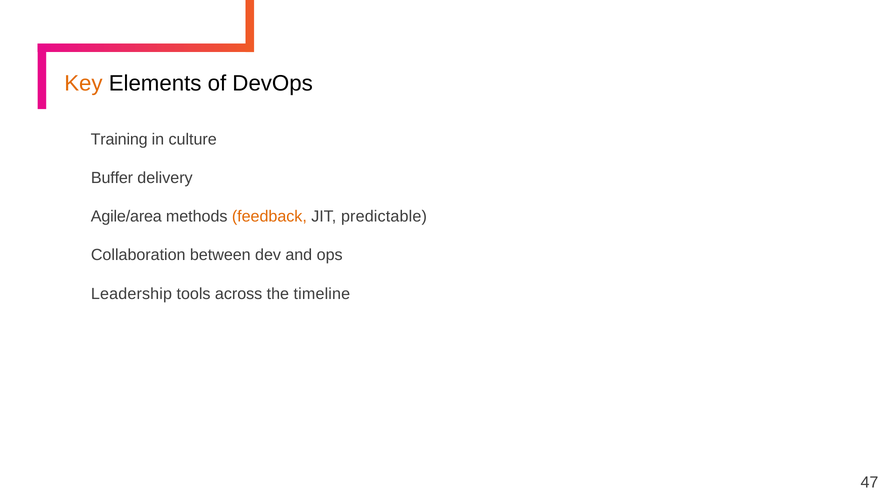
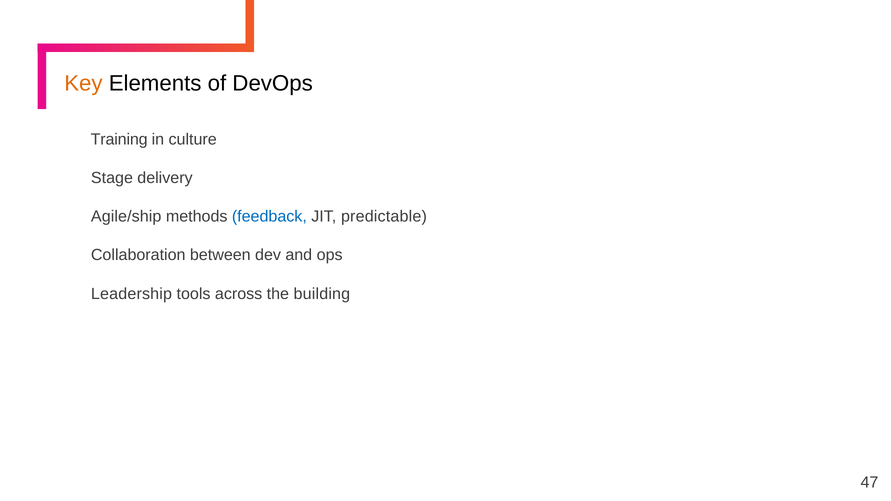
Buffer: Buffer -> Stage
Agile/area: Agile/area -> Agile/ship
feedback colour: orange -> blue
timeline: timeline -> building
